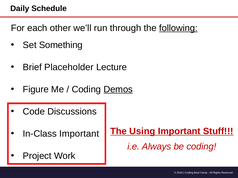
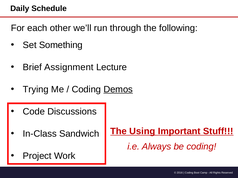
following underline: present -> none
Placeholder: Placeholder -> Assignment
Figure: Figure -> Trying
In-Class Important: Important -> Sandwich
